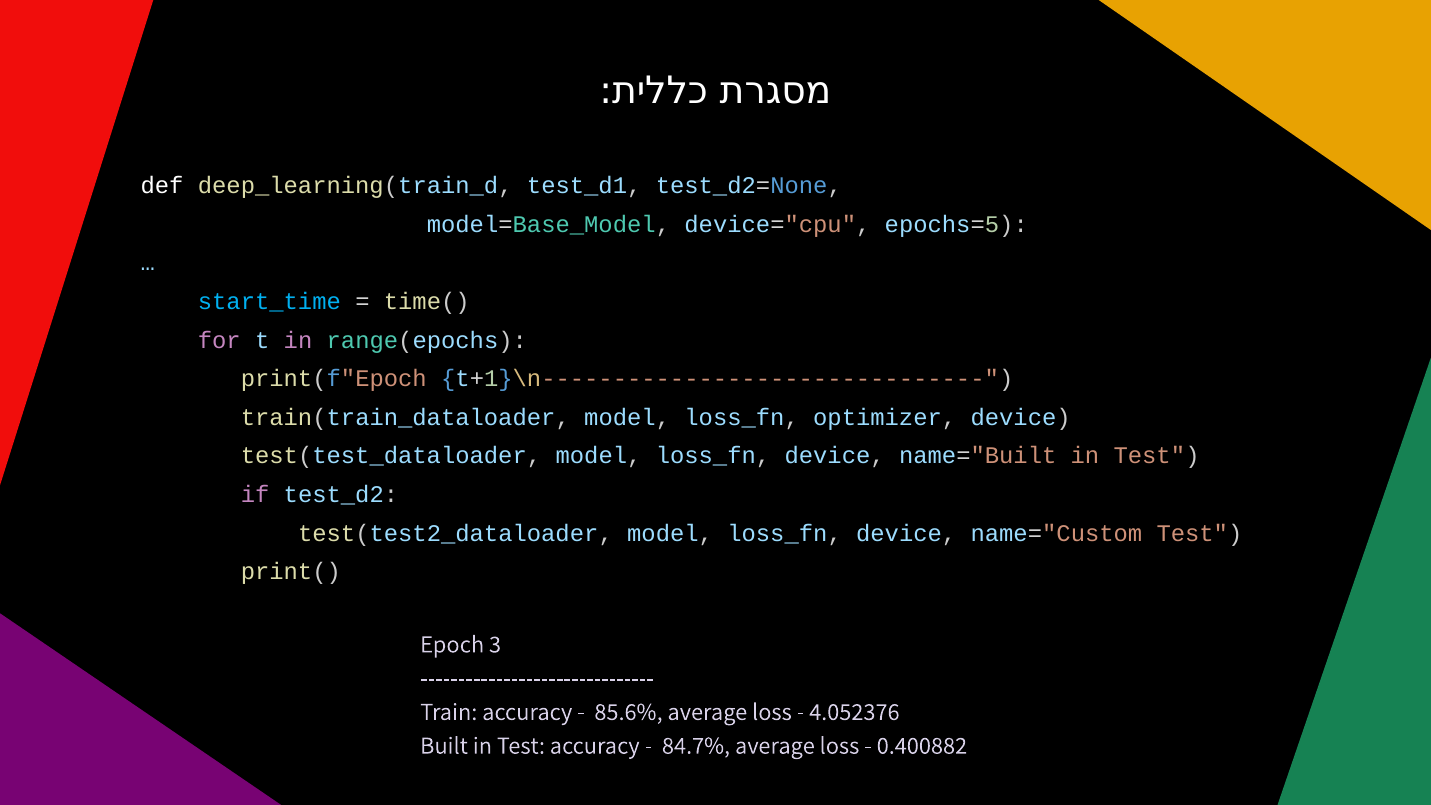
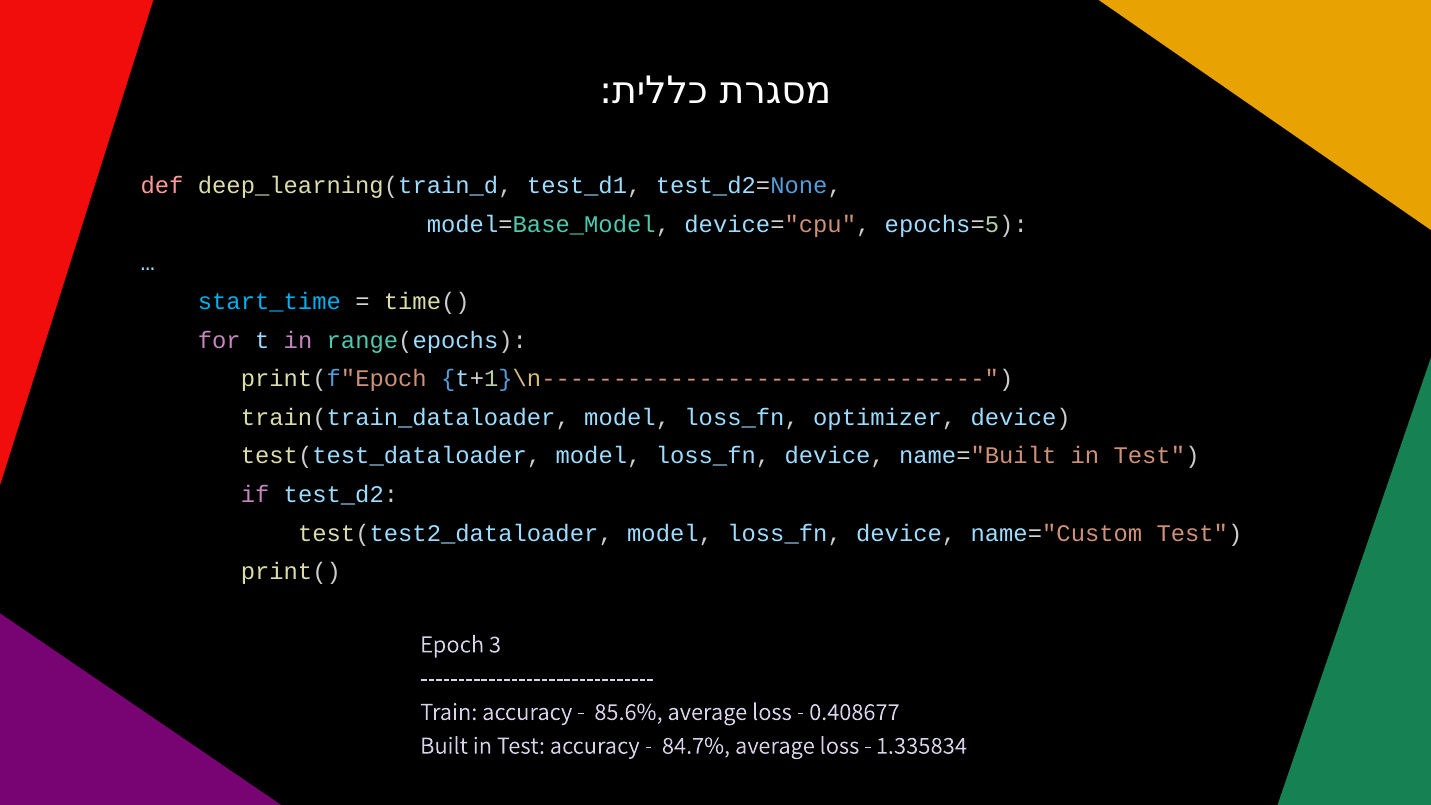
def colour: white -> pink
4.052376: 4.052376 -> 0.408677
0.400882: 0.400882 -> 1.335834
